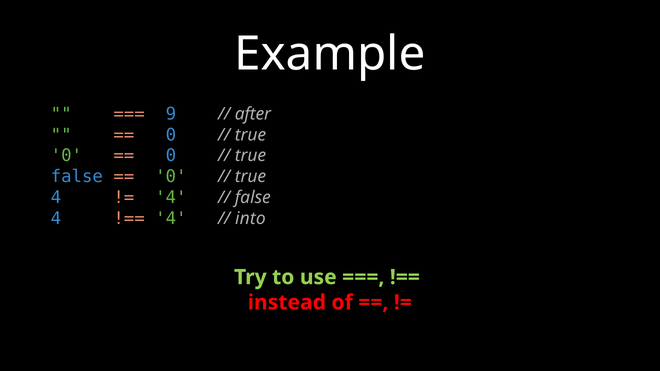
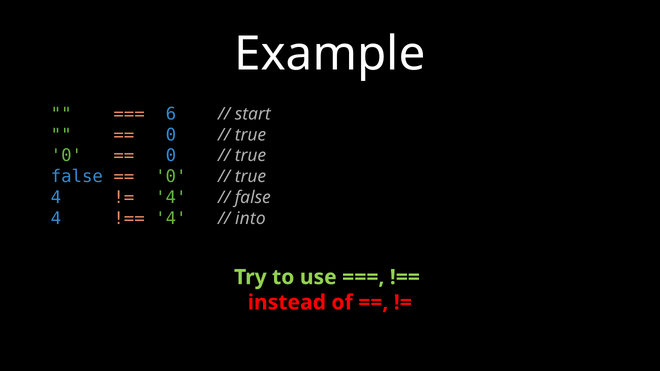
9: 9 -> 6
after: after -> start
